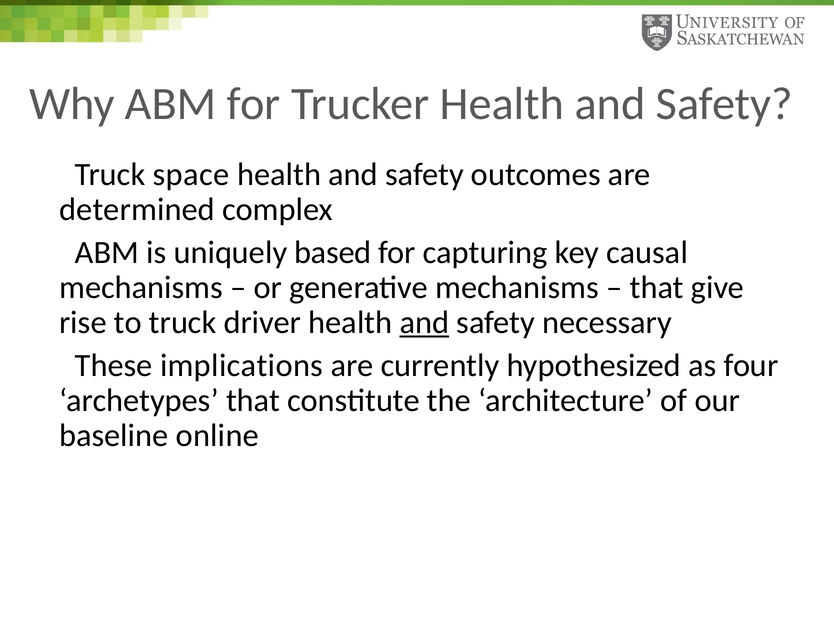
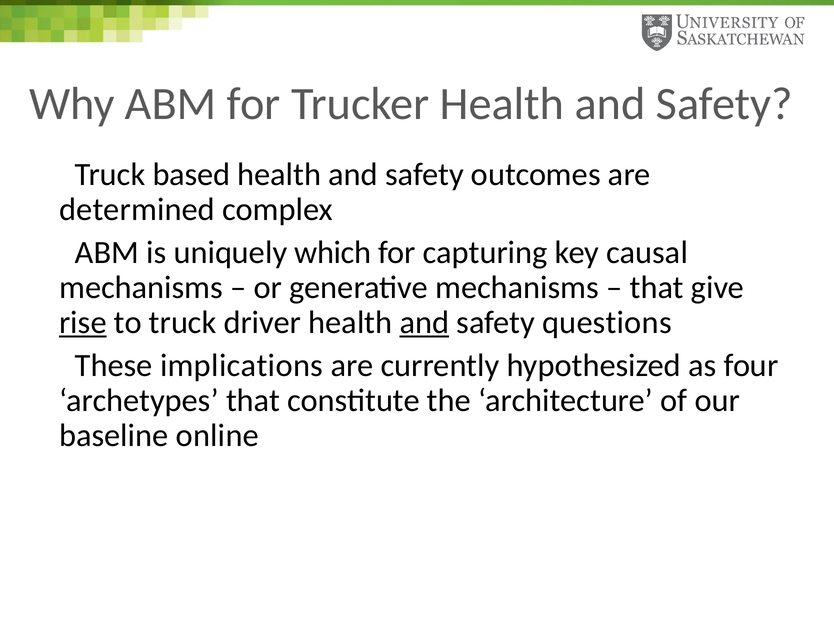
space: space -> based
based: based -> which
rise underline: none -> present
necessary: necessary -> questions
